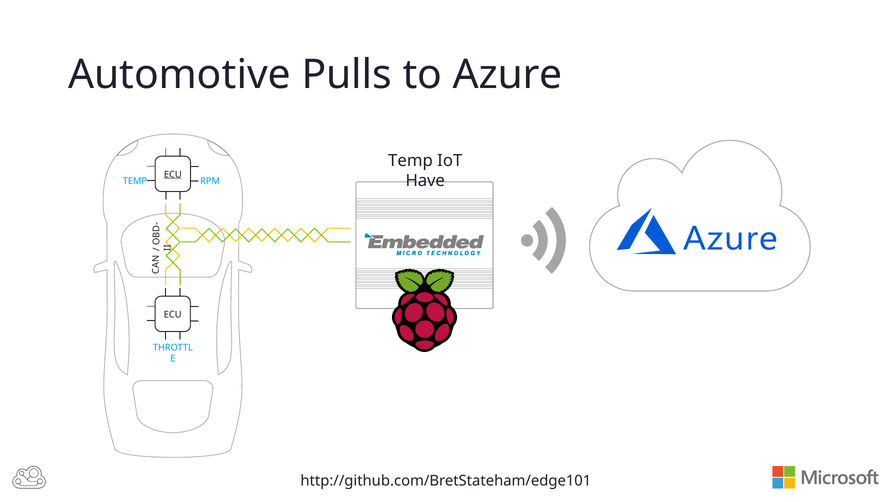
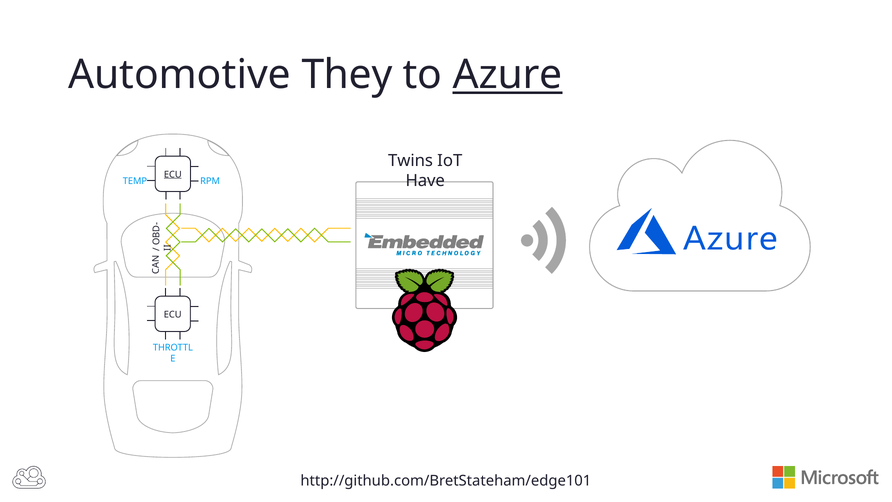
Pulls: Pulls -> They
Azure underline: none -> present
Temp at (410, 161): Temp -> Twins
